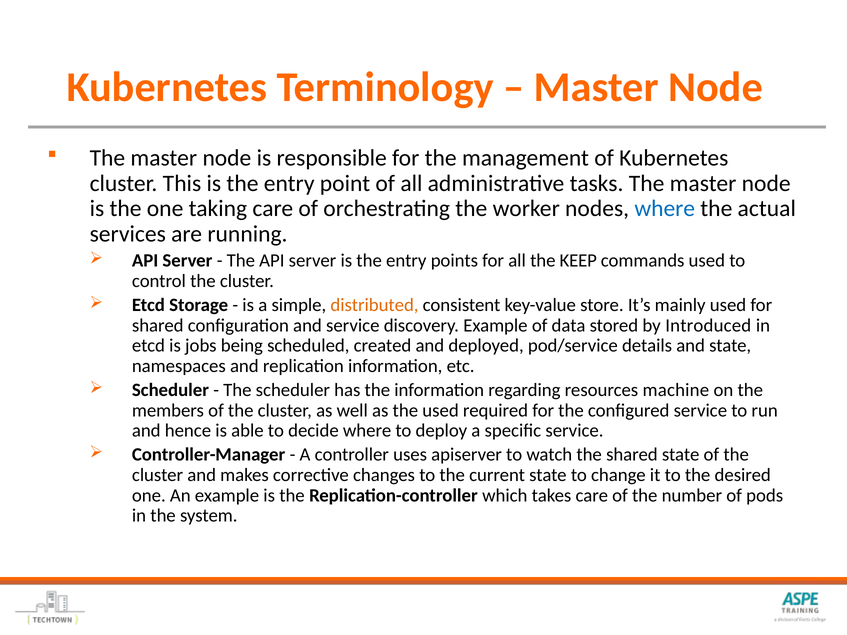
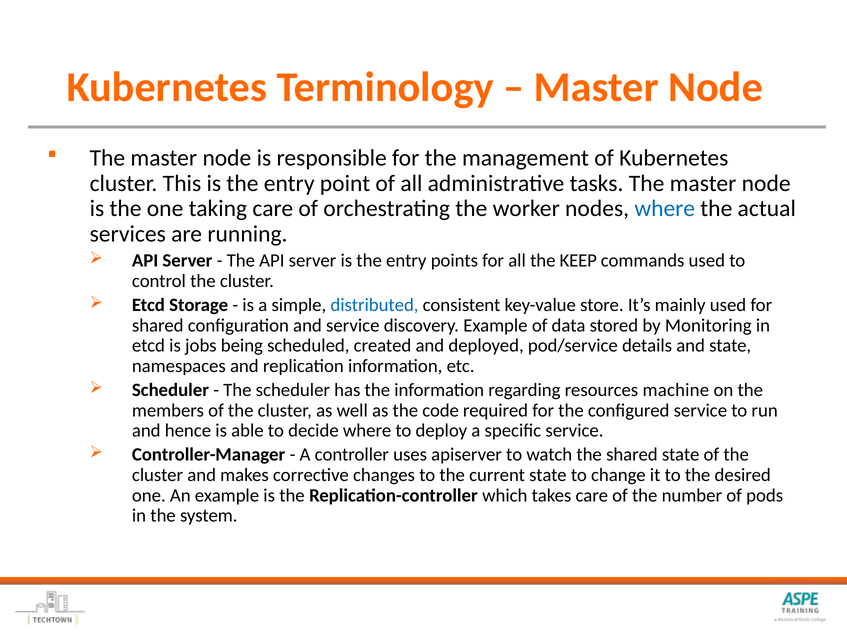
distributed colour: orange -> blue
Introduced: Introduced -> Monitoring
the used: used -> code
